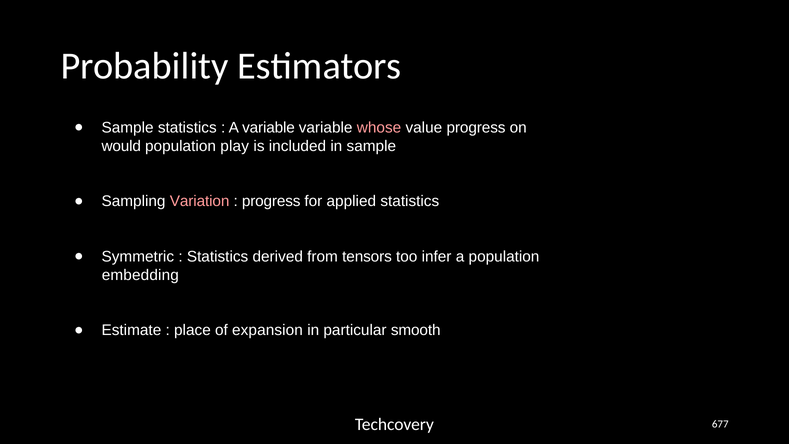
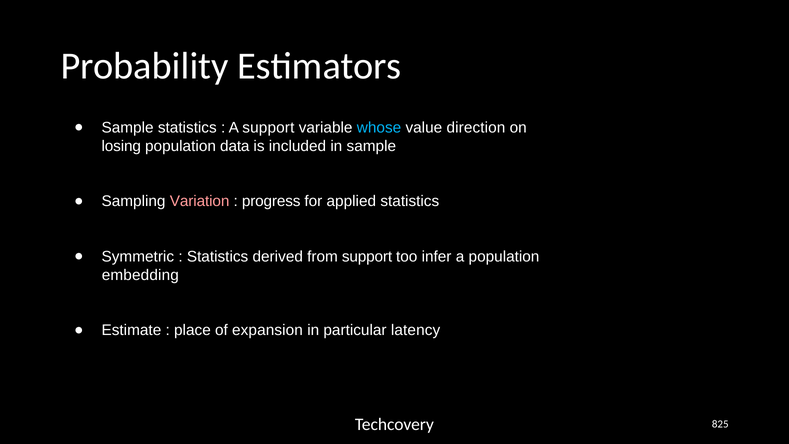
A variable: variable -> support
whose colour: pink -> light blue
value progress: progress -> direction
would: would -> losing
play: play -> data
from tensors: tensors -> support
smooth: smooth -> latency
677: 677 -> 825
